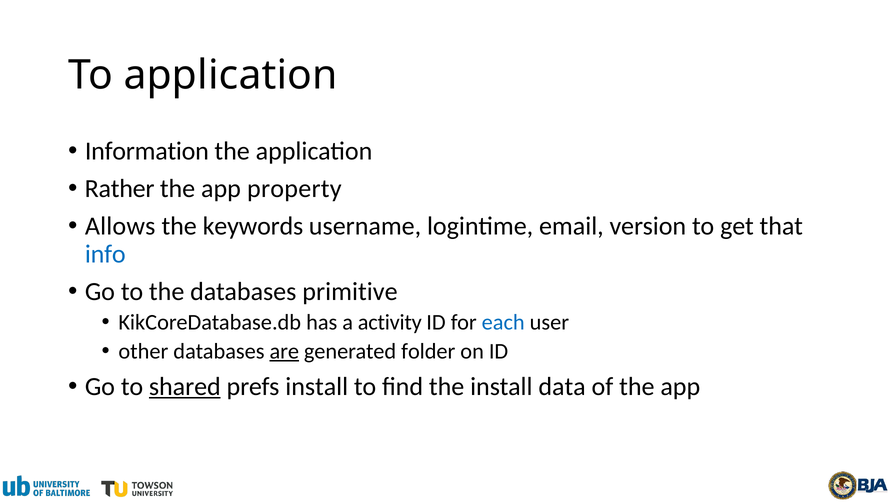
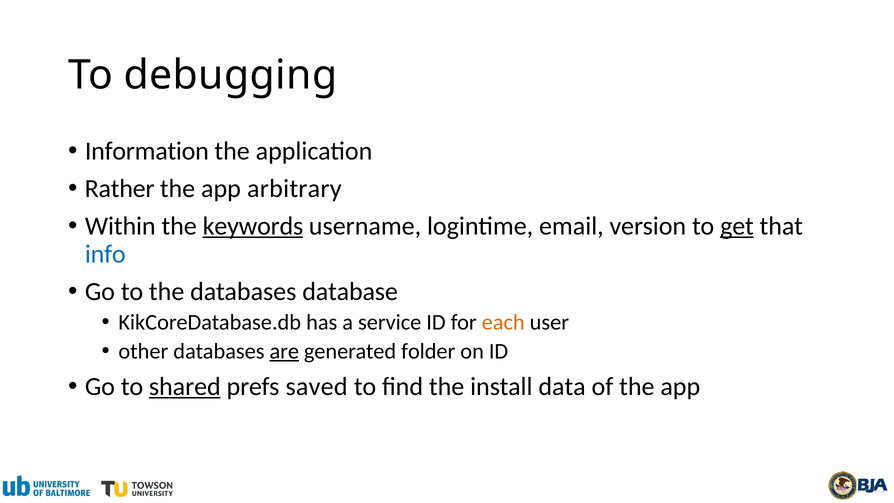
To application: application -> debugging
property: property -> arbitrary
Allows: Allows -> Within
keywords underline: none -> present
get underline: none -> present
primitive: primitive -> database
activity: activity -> service
each colour: blue -> orange
prefs install: install -> saved
